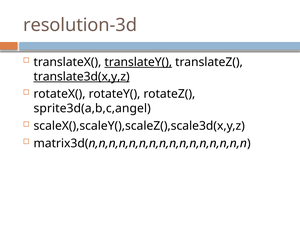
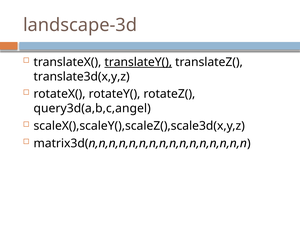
resolution-3d: resolution-3d -> landscape-3d
translate3d(x,y,z underline: present -> none
sprite3d(a,b,c,angel: sprite3d(a,b,c,angel -> query3d(a,b,c,angel
